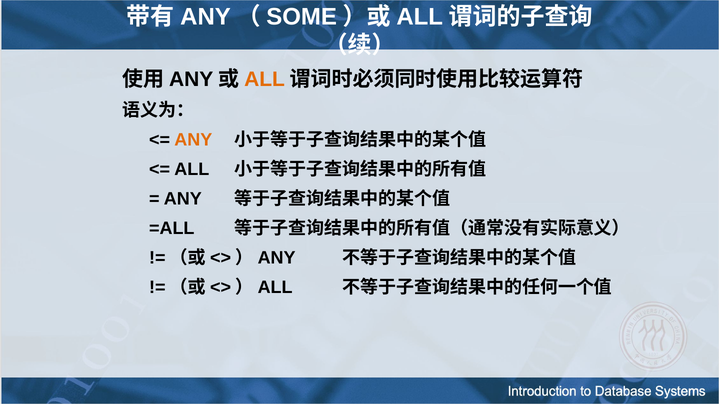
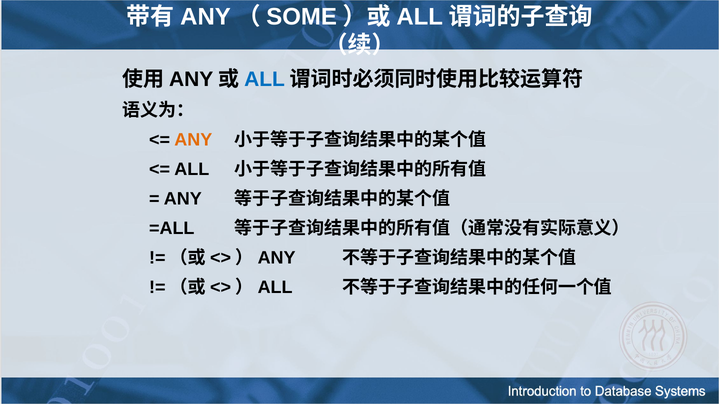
ALL at (265, 80) colour: orange -> blue
